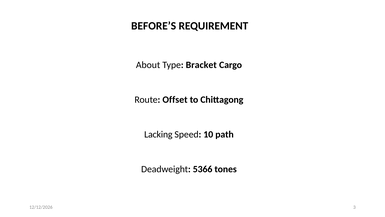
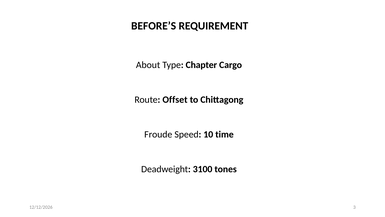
Bracket: Bracket -> Chapter
Lacking: Lacking -> Froude
path: path -> time
5366: 5366 -> 3100
